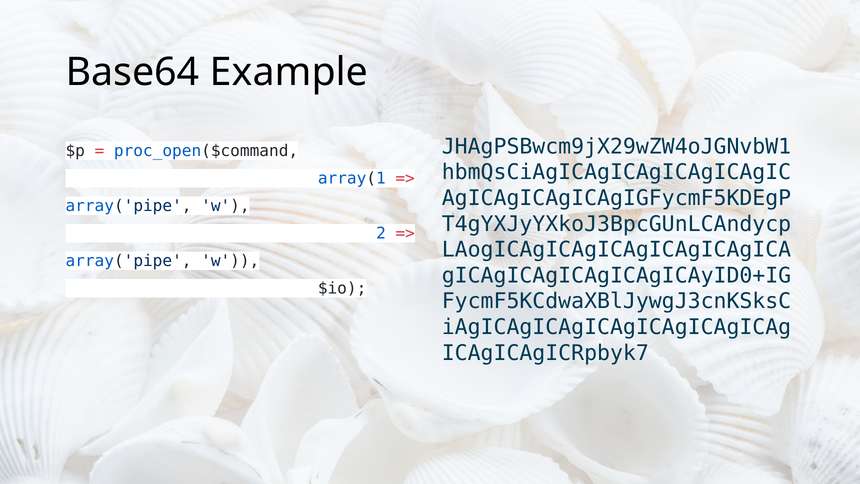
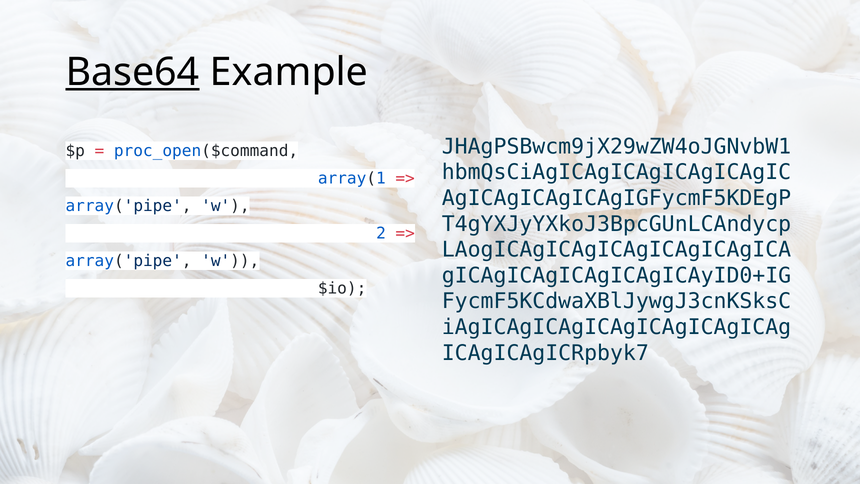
Base64 underline: none -> present
